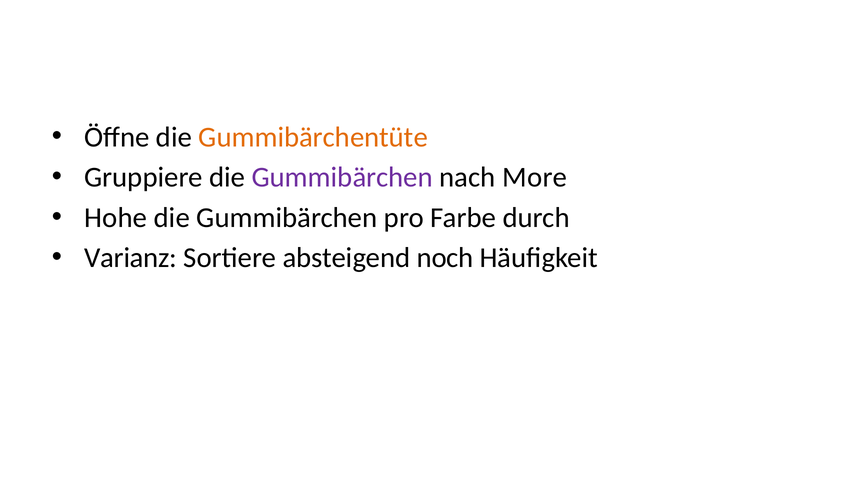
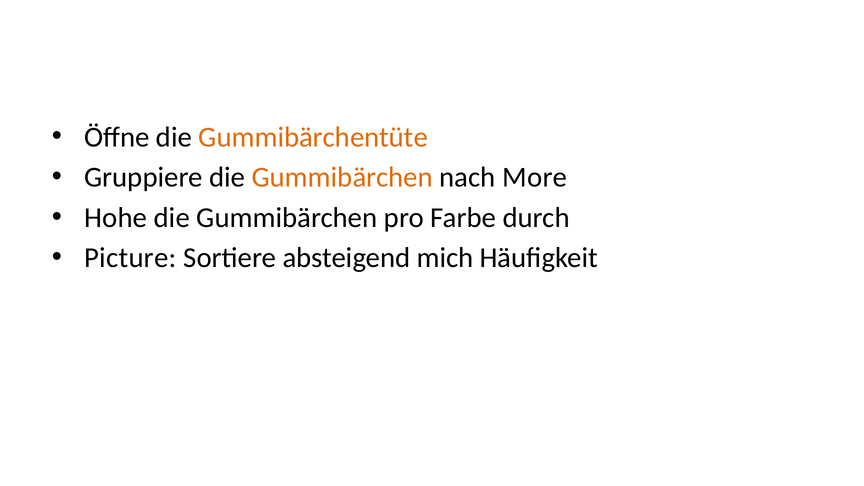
Gummibärchen at (342, 177) colour: purple -> orange
Varianz: Varianz -> Picture
noch: noch -> mich
